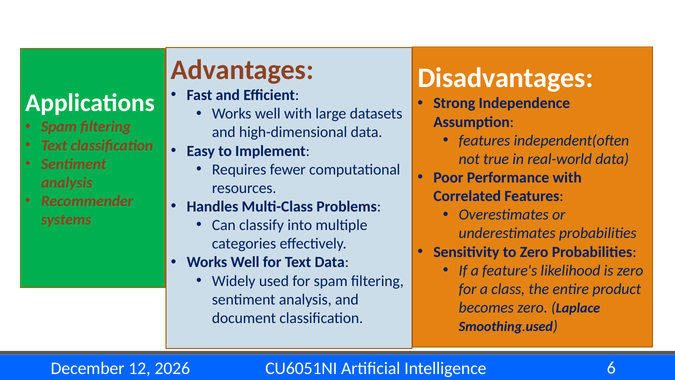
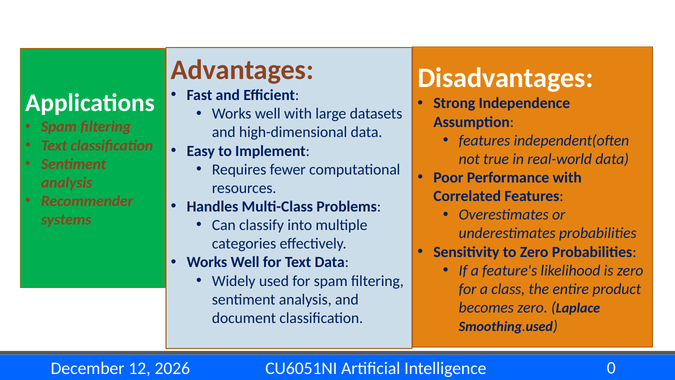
6: 6 -> 0
